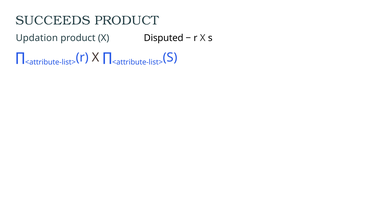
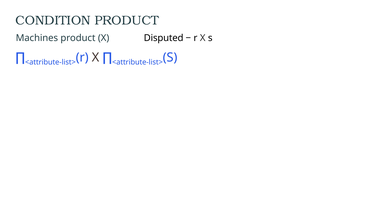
SUCCEEDS: SUCCEEDS -> CONDITION
Updation: Updation -> Machines
